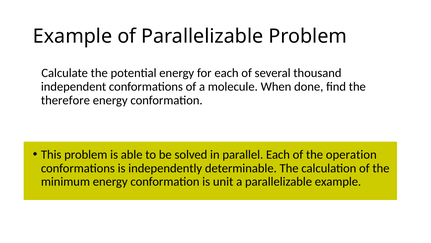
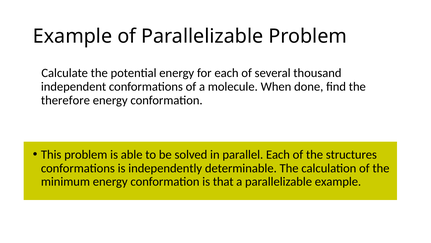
operation: operation -> structures
unit: unit -> that
